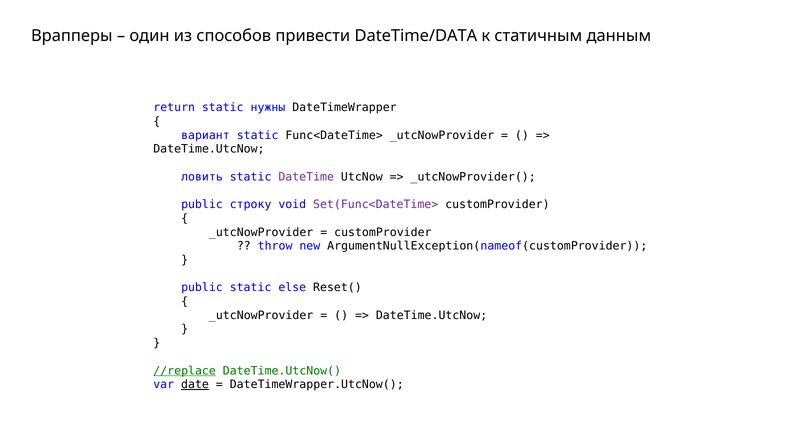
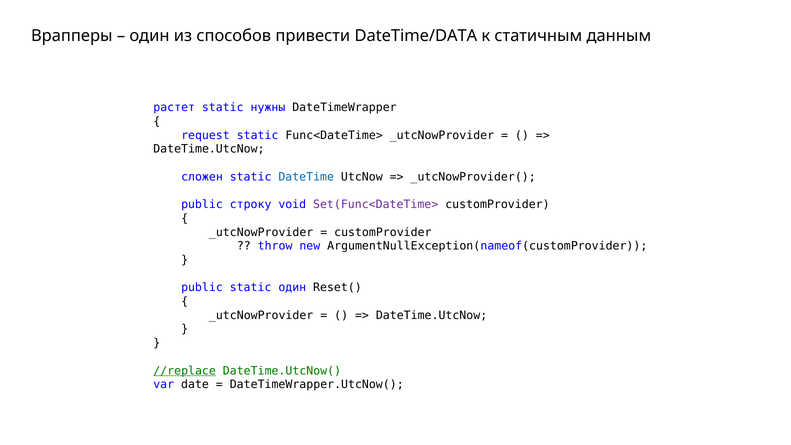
return: return -> растет
вариант: вариант -> request
ловить: ловить -> сложен
DateTime colour: purple -> blue
static else: else -> один
date underline: present -> none
